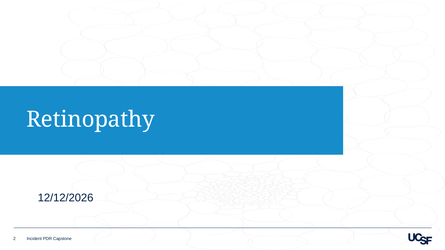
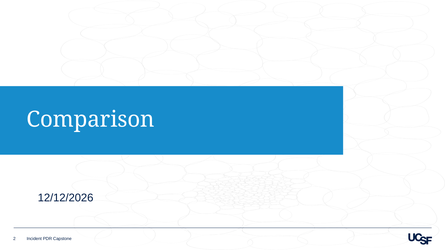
Retinopathy: Retinopathy -> Comparison
